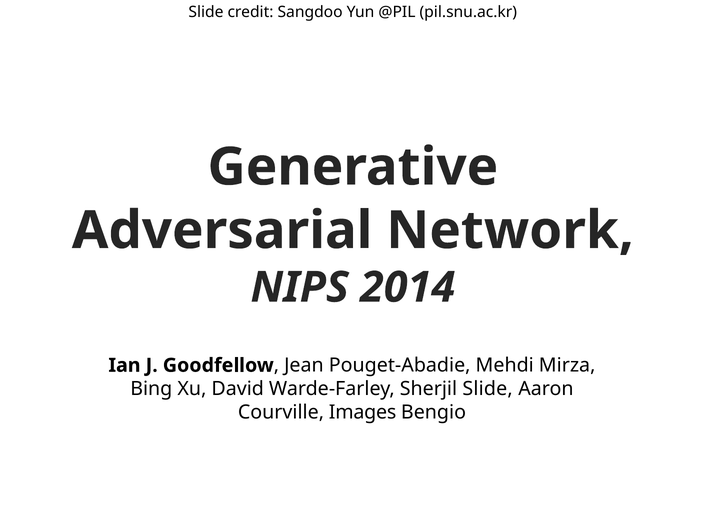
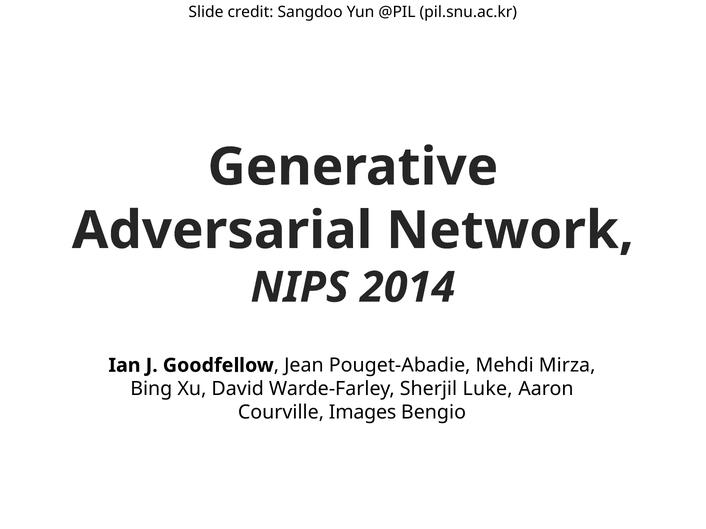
Sherjil Slide: Slide -> Luke
